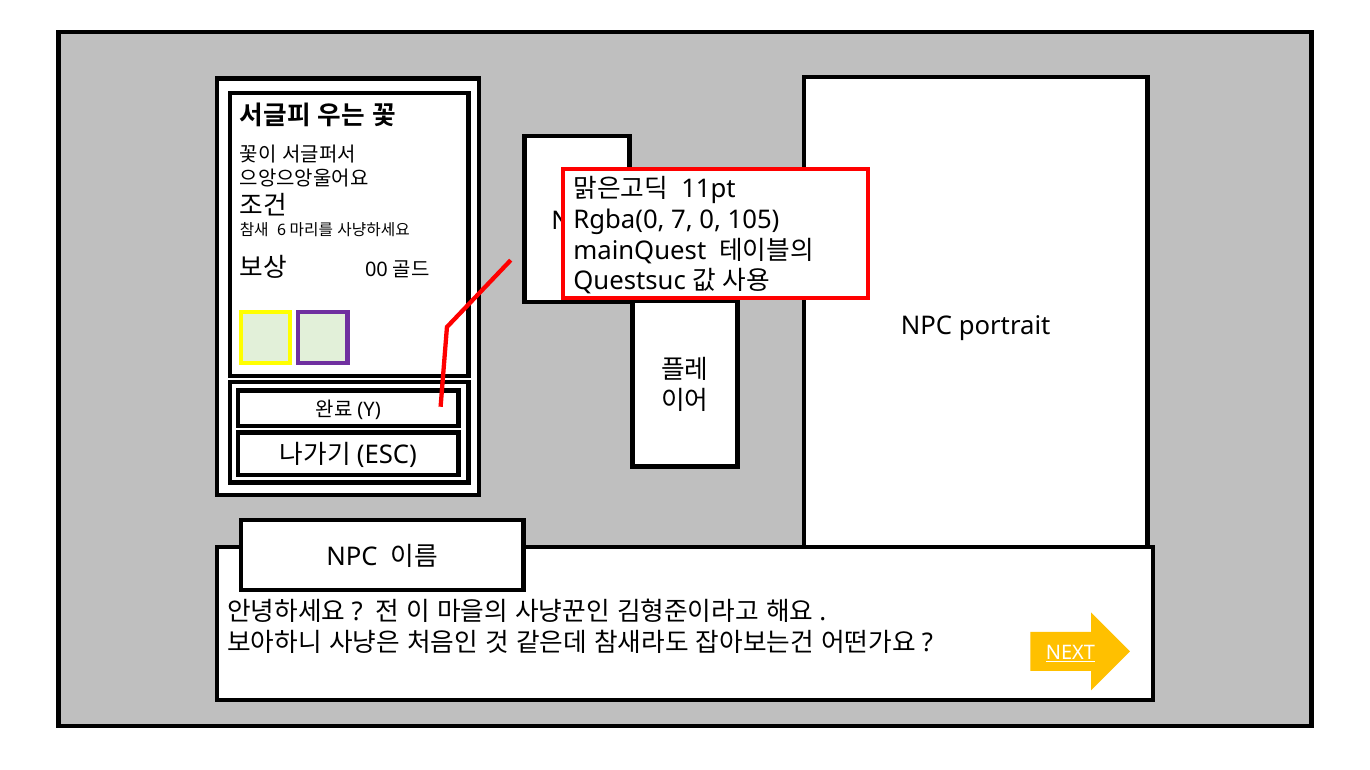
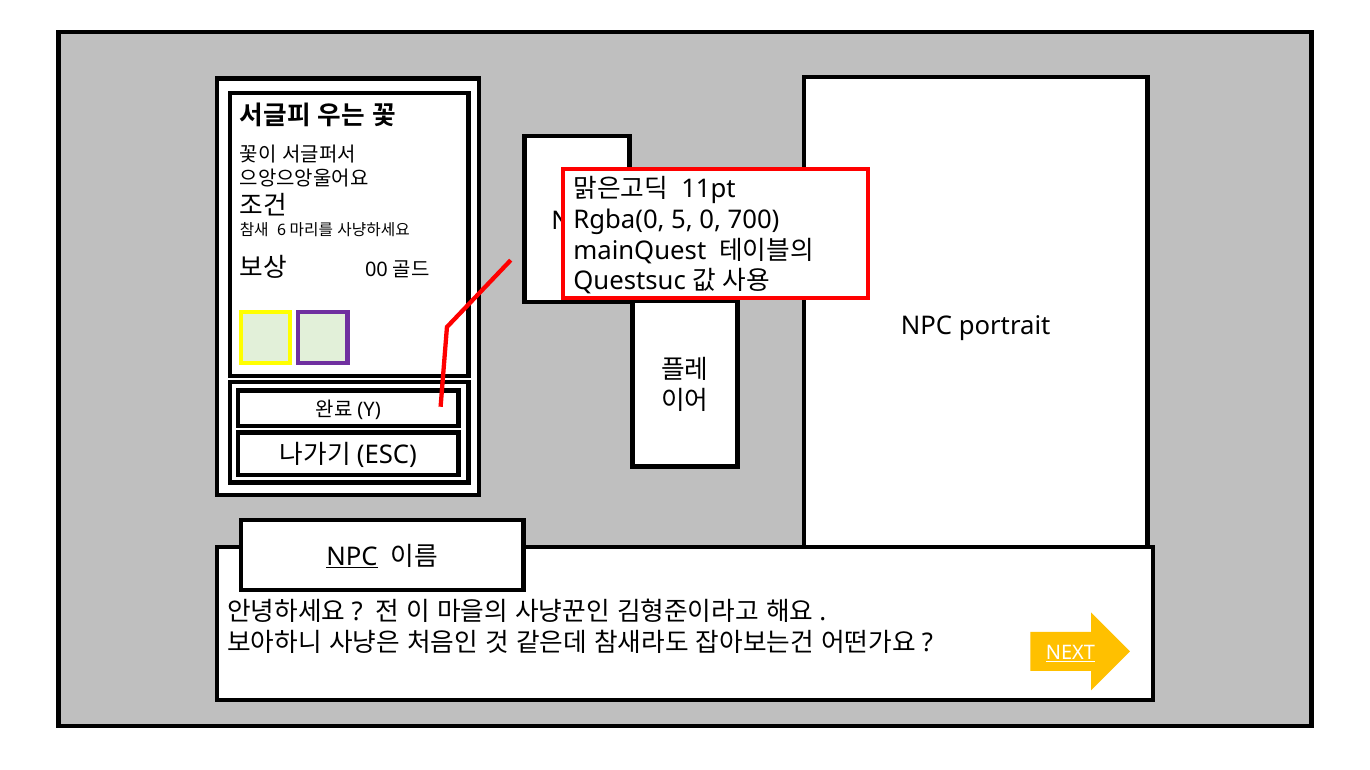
7: 7 -> 5
105: 105 -> 700
NPC at (352, 557) underline: none -> present
